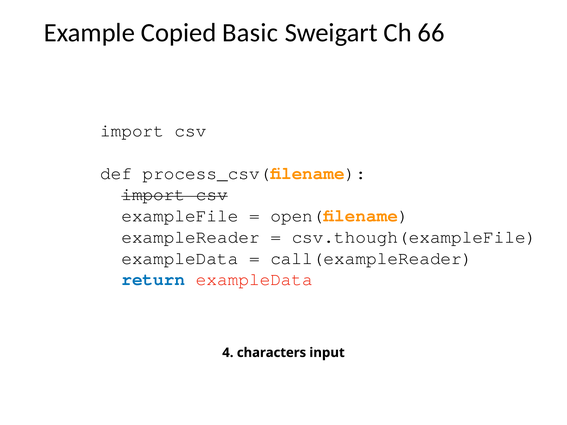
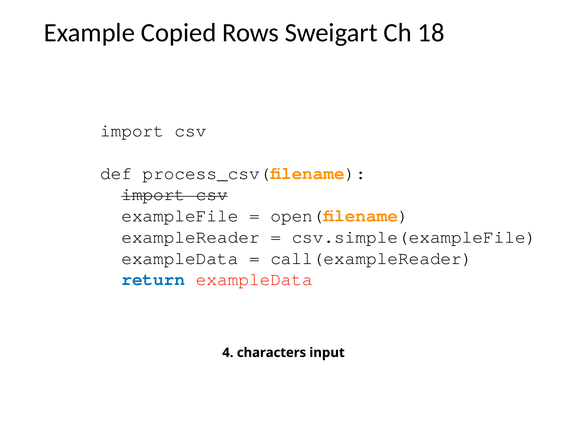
Basic: Basic -> Rows
66: 66 -> 18
csv.though(exampleFile: csv.though(exampleFile -> csv.simple(exampleFile
